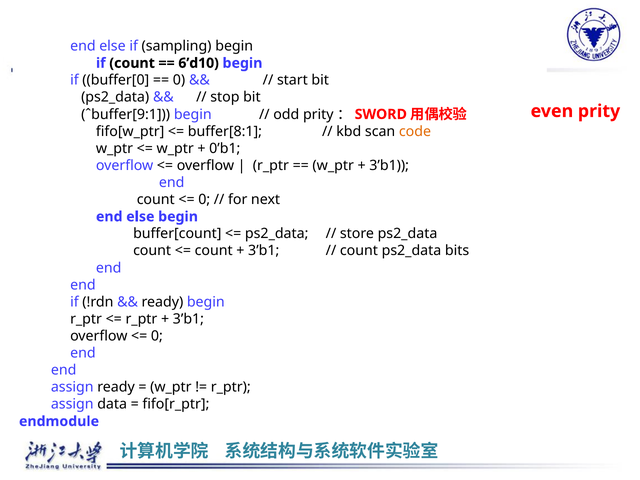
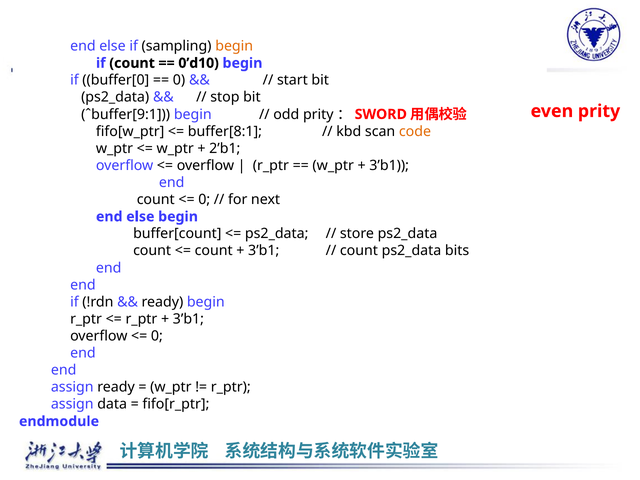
begin at (234, 46) colour: black -> orange
6’d10: 6’d10 -> 0’d10
0’b1: 0’b1 -> 2’b1
